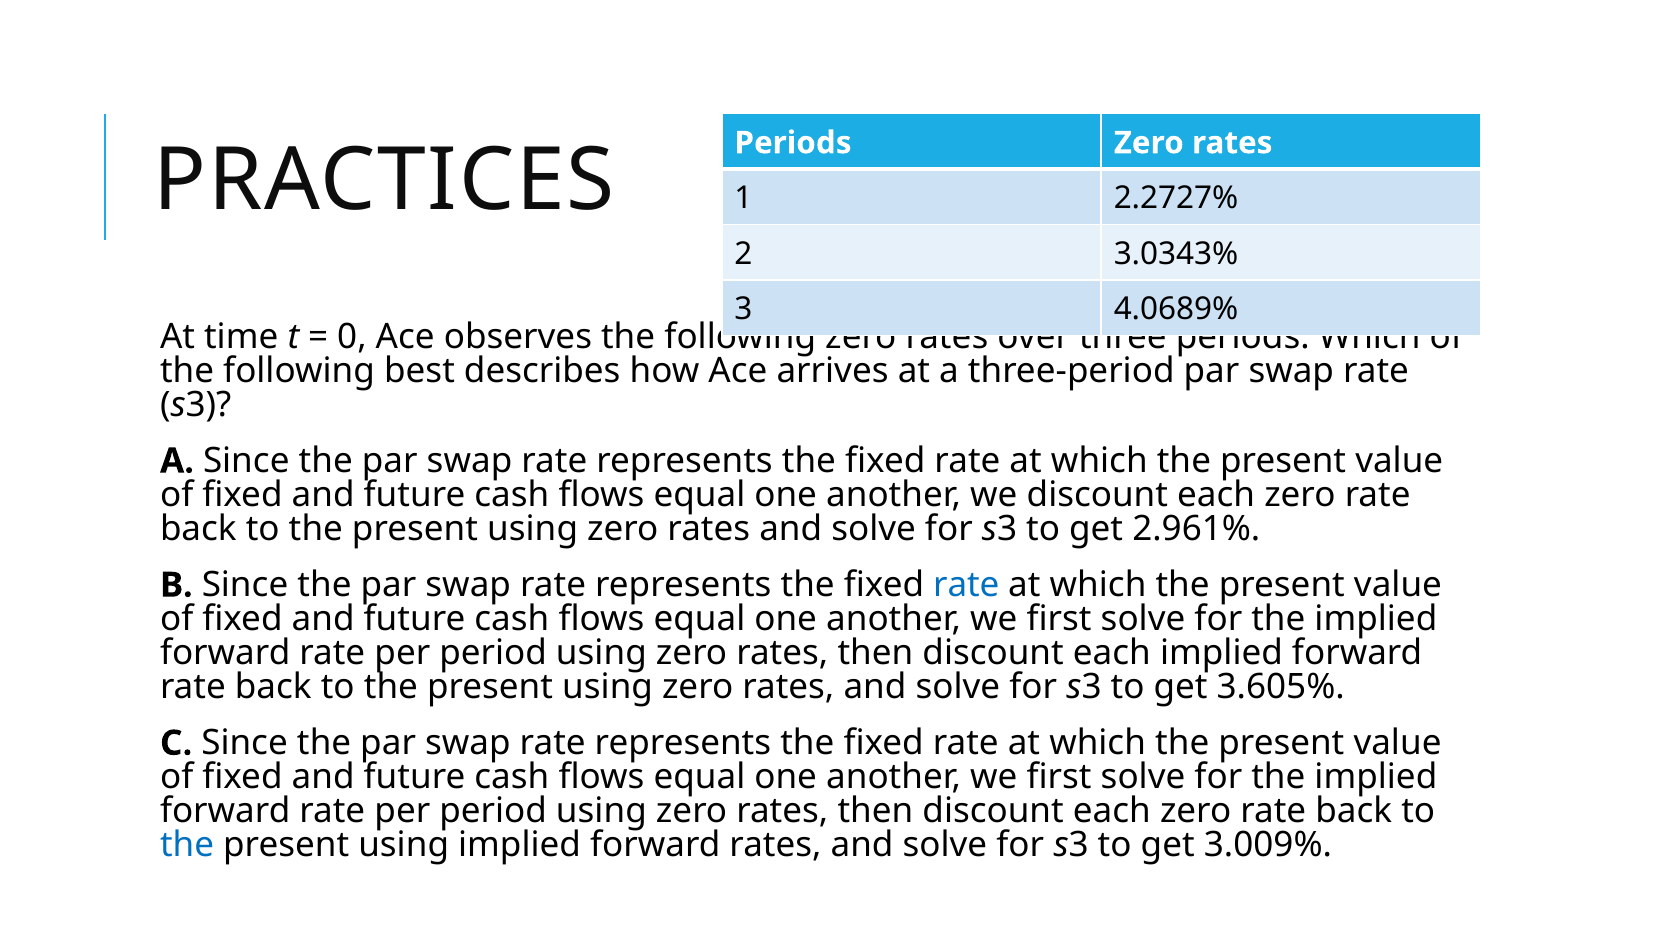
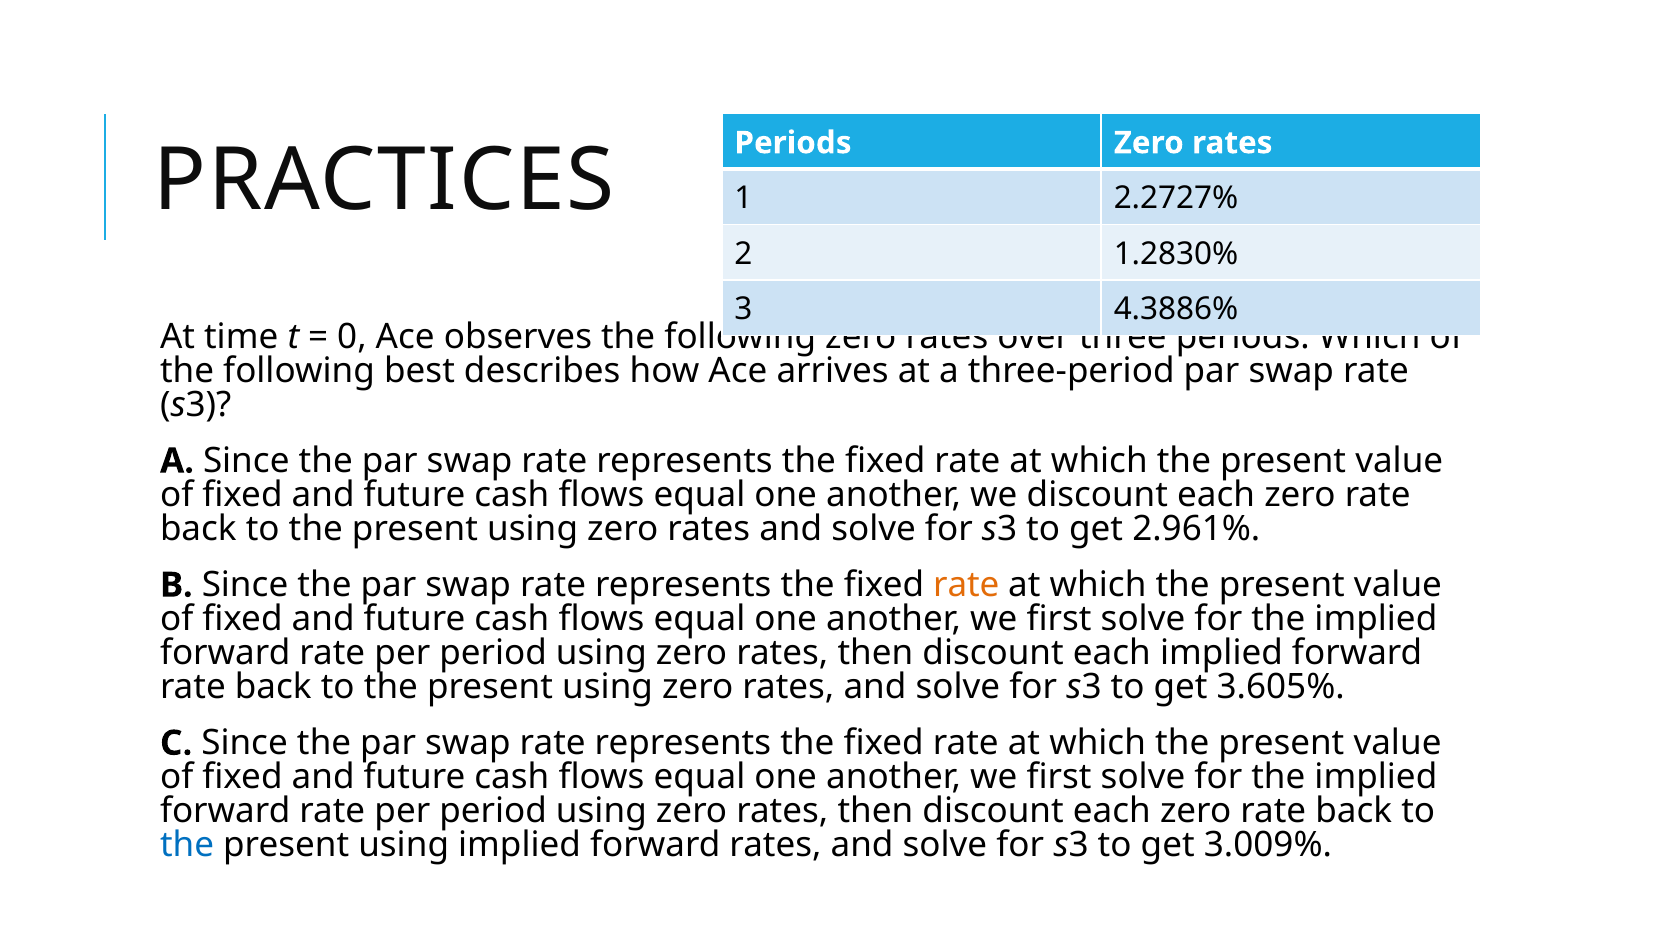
3.0343%: 3.0343% -> 1.2830%
4.0689%: 4.0689% -> 4.3886%
rate at (966, 585) colour: blue -> orange
